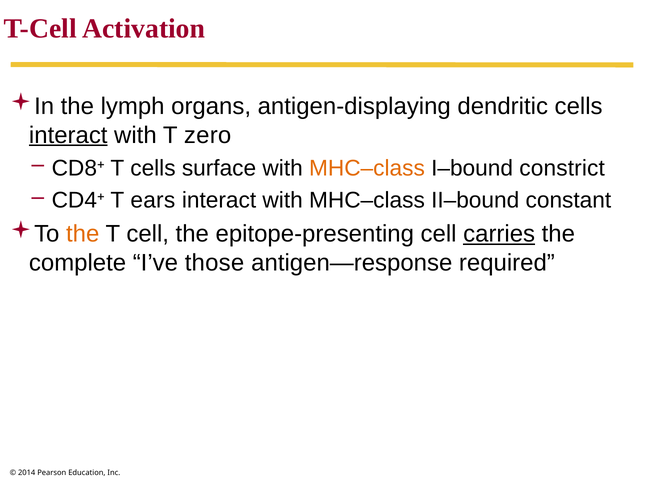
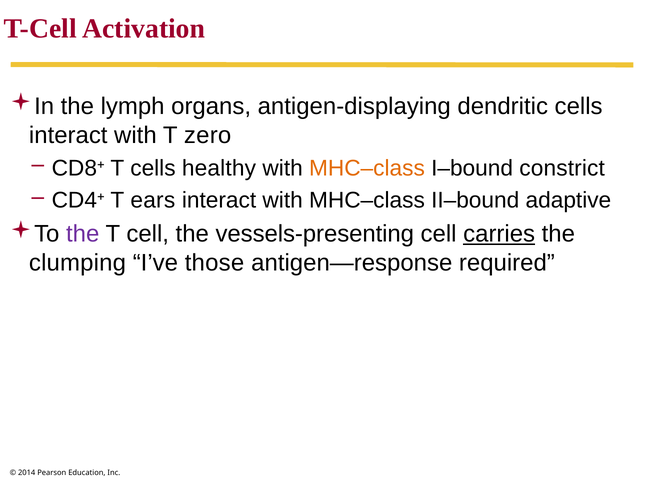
interact at (68, 135) underline: present -> none
surface: surface -> healthy
constant: constant -> adaptive
the at (83, 234) colour: orange -> purple
epitope-presenting: epitope-presenting -> vessels-presenting
complete: complete -> clumping
